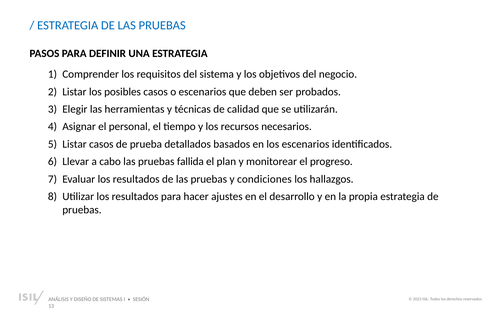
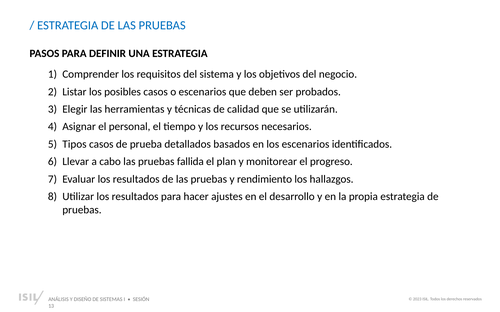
Listar at (75, 144): Listar -> Tipos
condiciones: condiciones -> rendimiento
